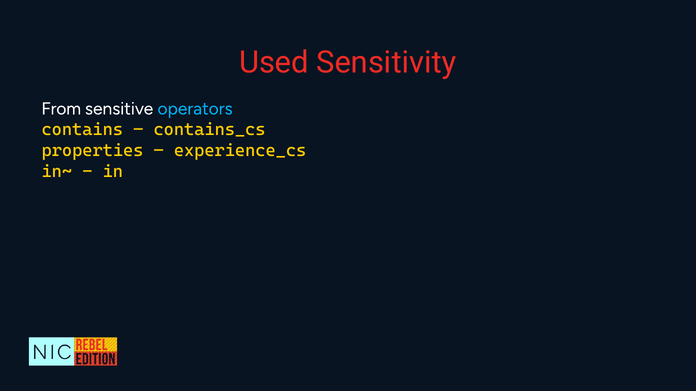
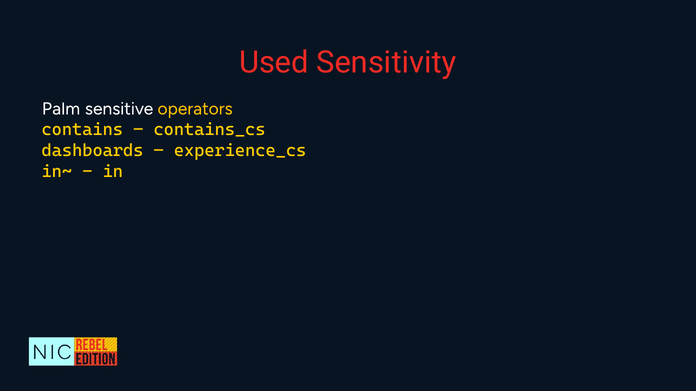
From: From -> Palm
operators colour: light blue -> yellow
properties: properties -> dashboards
